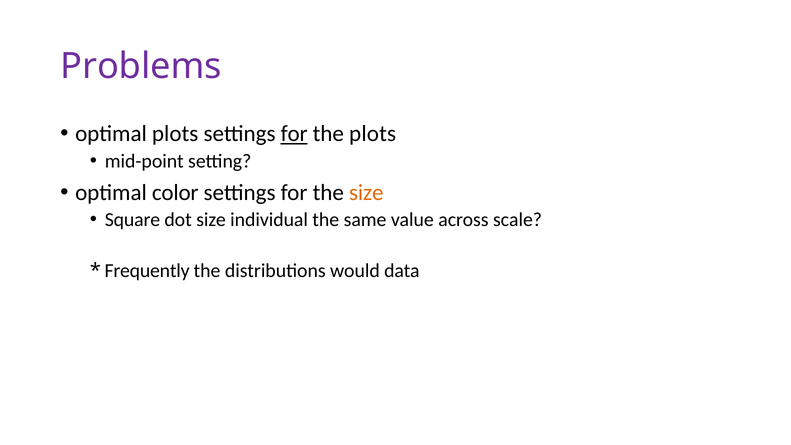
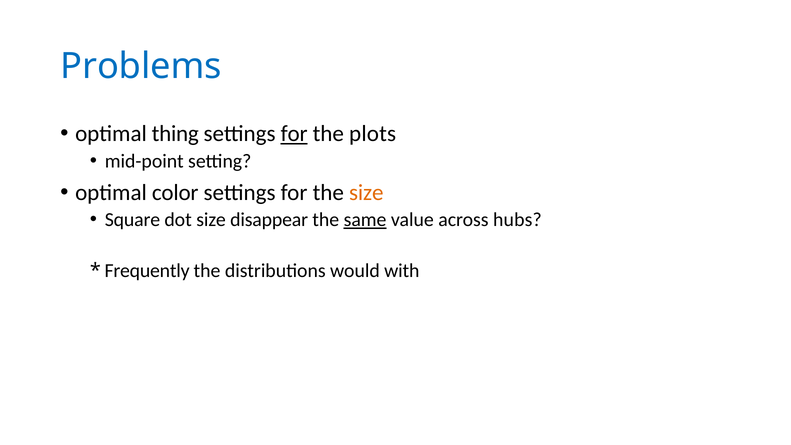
Problems colour: purple -> blue
optimal plots: plots -> thing
individual: individual -> disappear
same underline: none -> present
scale: scale -> hubs
data: data -> with
